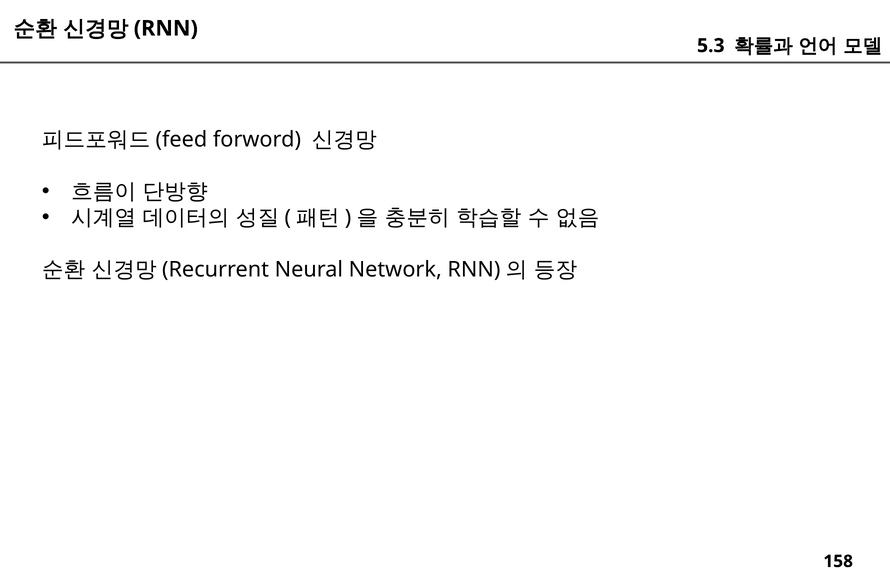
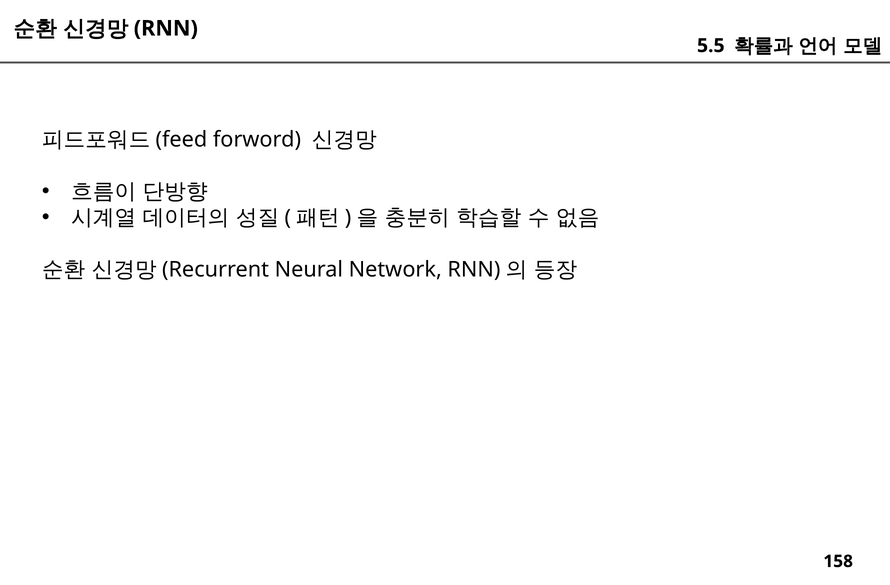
5.3: 5.3 -> 5.5
